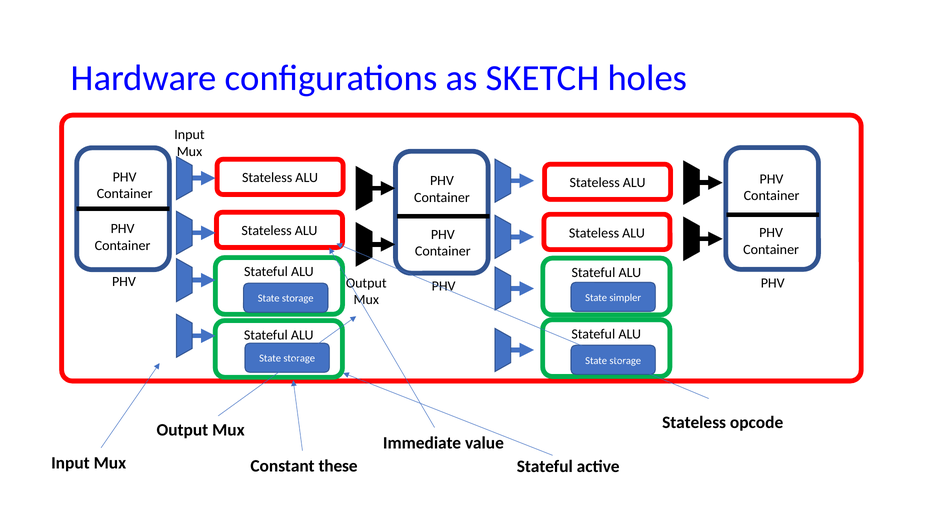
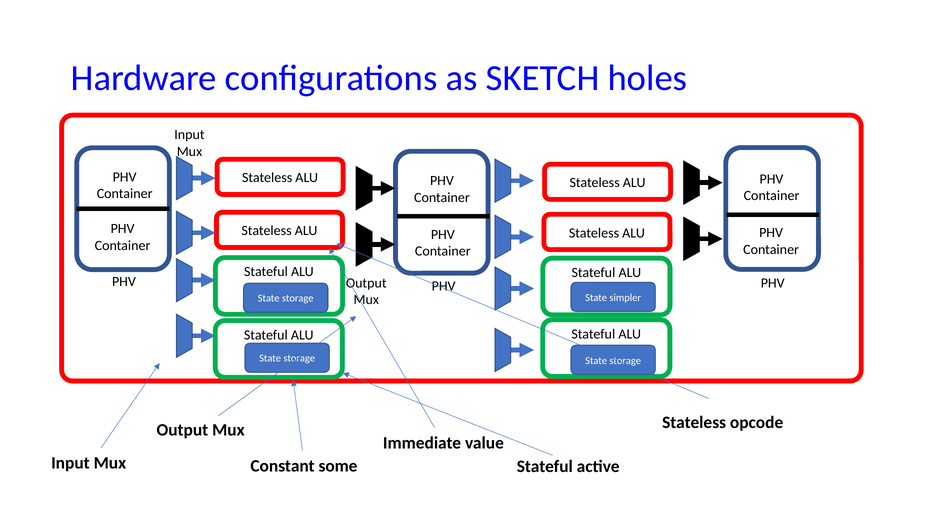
these: these -> some
